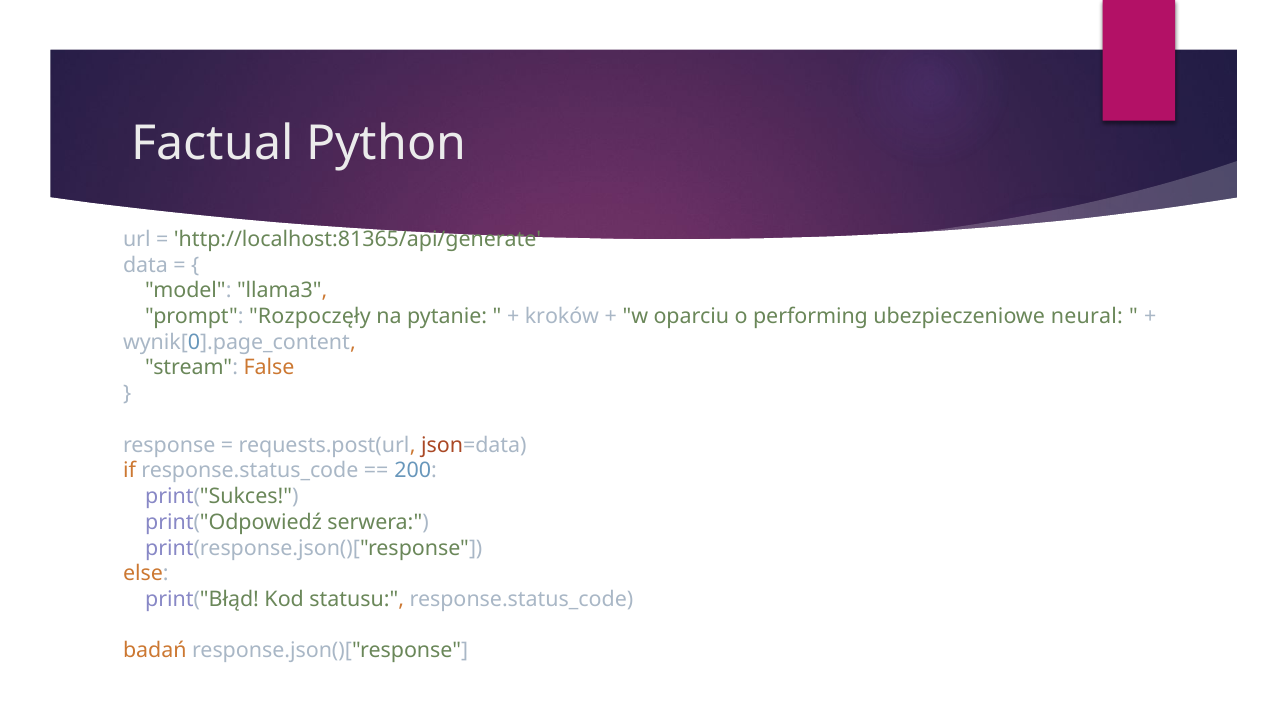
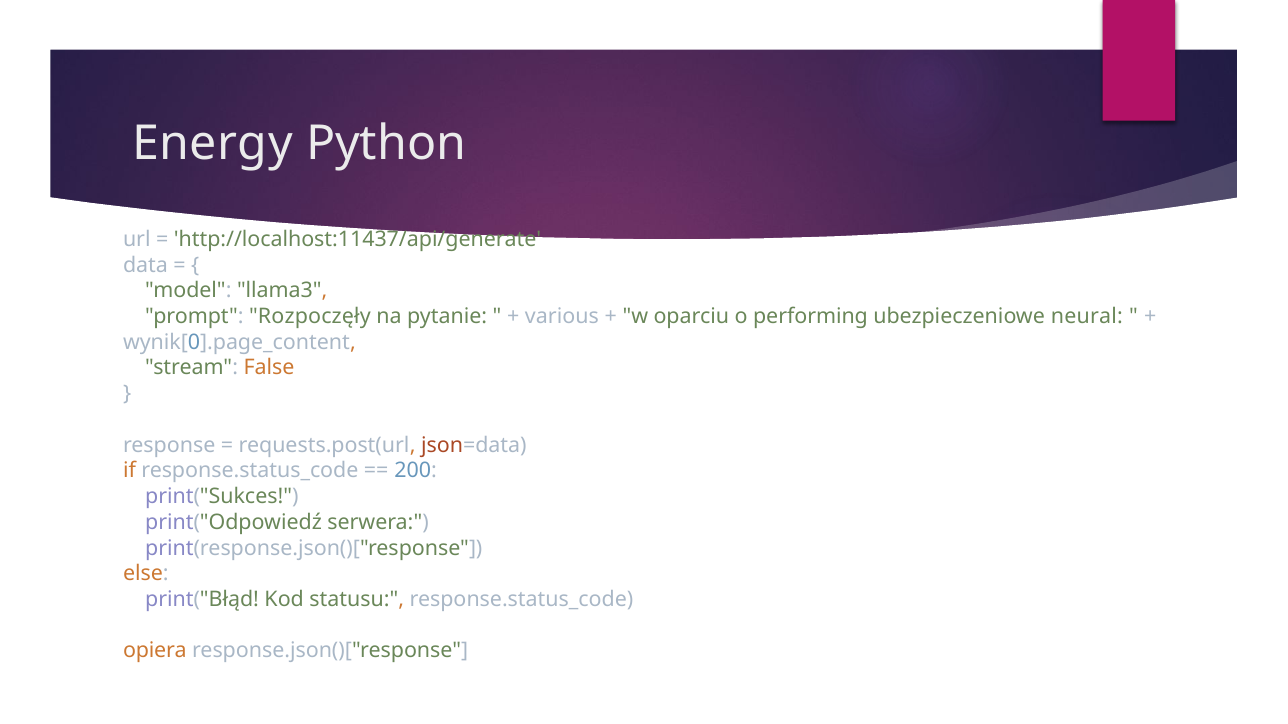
Factual: Factual -> Energy
http://localhost:81365/api/generate: http://localhost:81365/api/generate -> http://localhost:11437/api/generate
kroków: kroków -> various
badań: badań -> opiera
